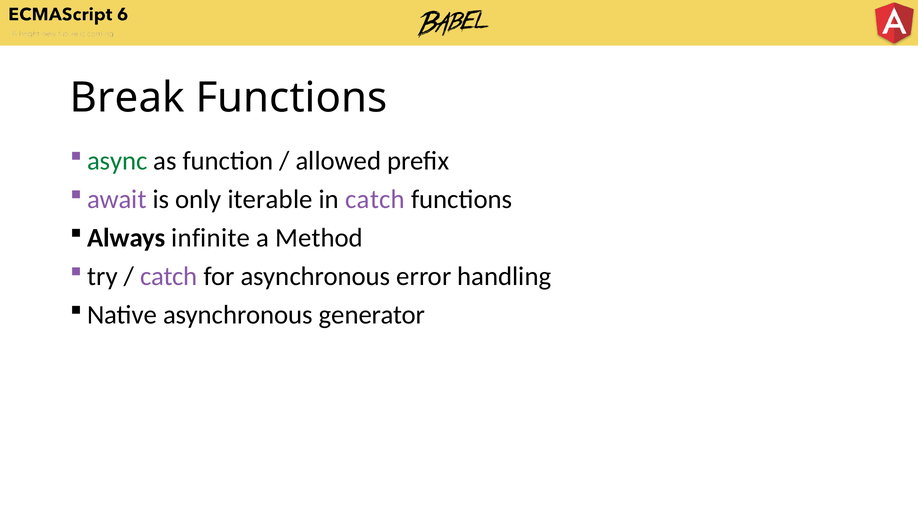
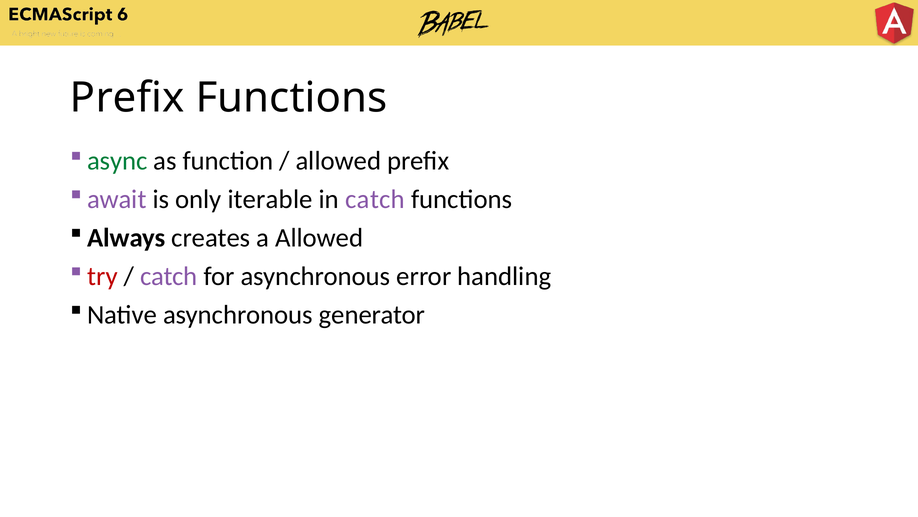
Break at (127, 98): Break -> Prefix
infinite: infinite -> creates
a Method: Method -> Allowed
try colour: black -> red
